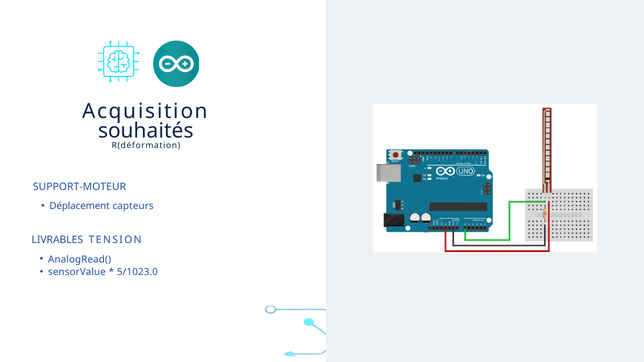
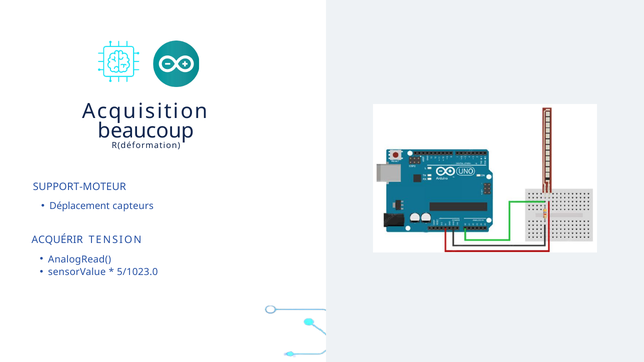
souhaités: souhaités -> beaucoup
LIVRABLES: LIVRABLES -> ACQUÉRIR
